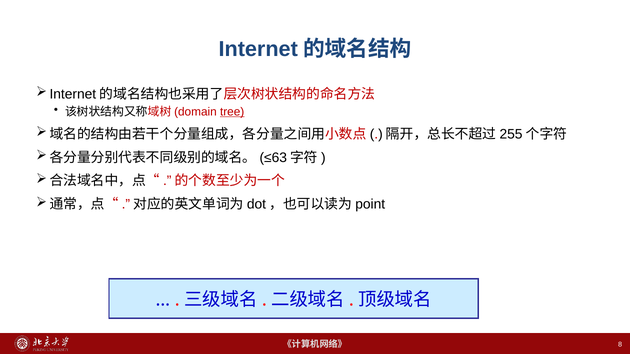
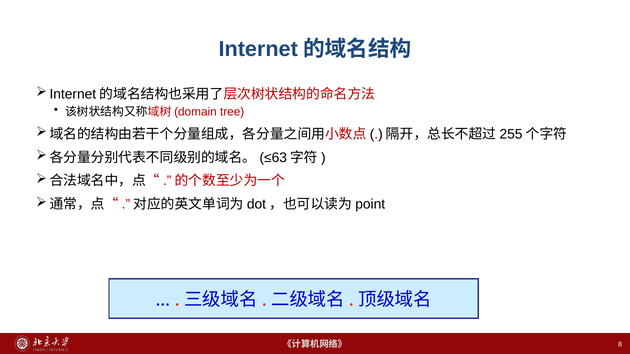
tree underline: present -> none
